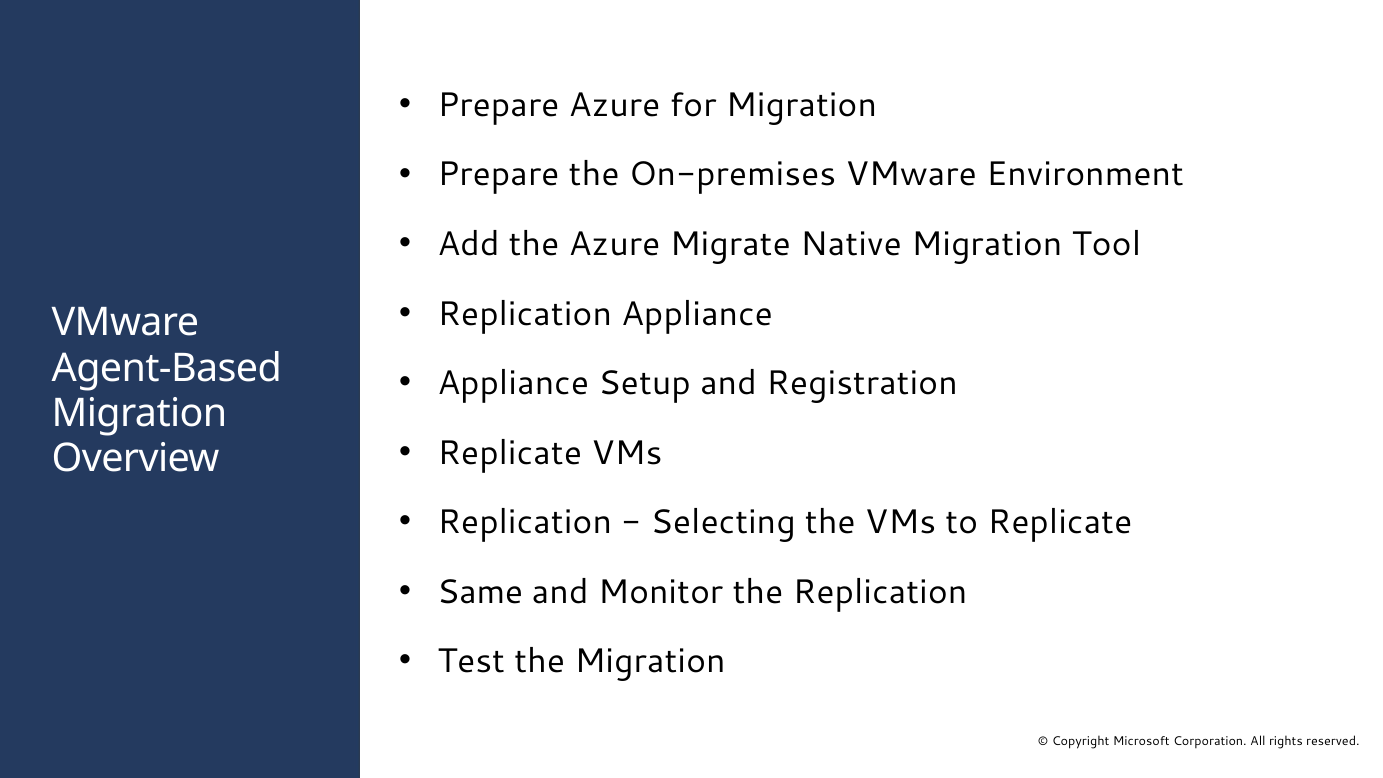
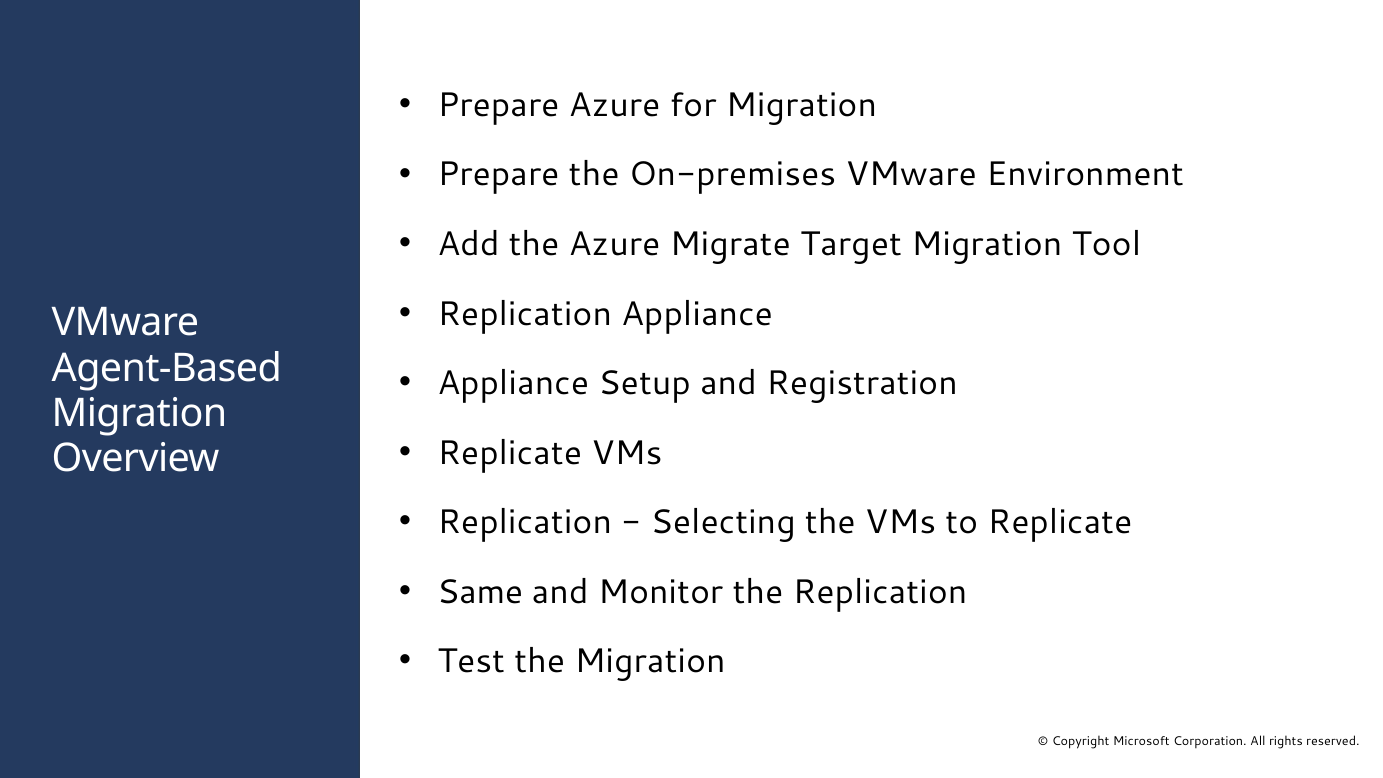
Native: Native -> Target
